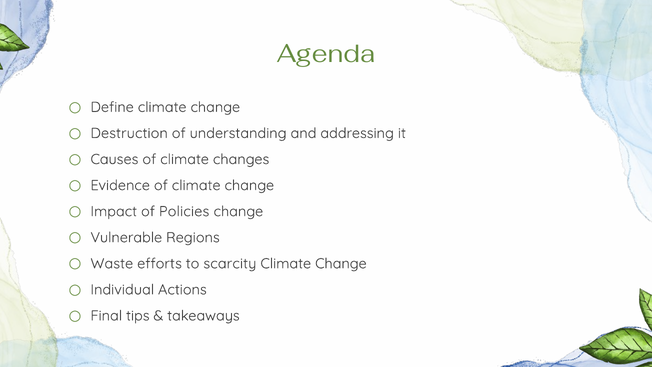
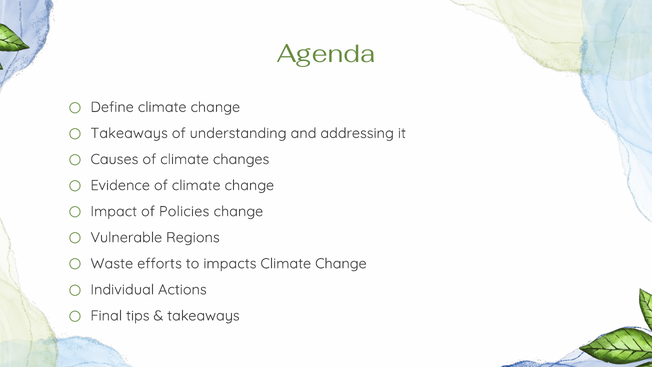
Destruction at (129, 133): Destruction -> Takeaways
scarcity: scarcity -> impacts
